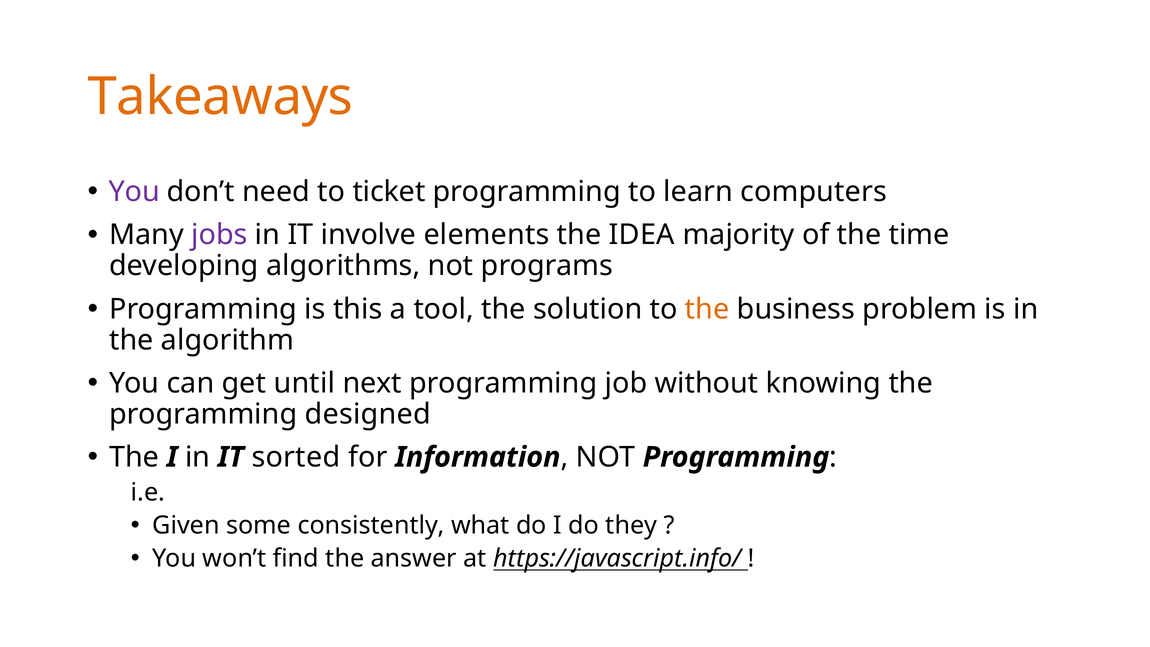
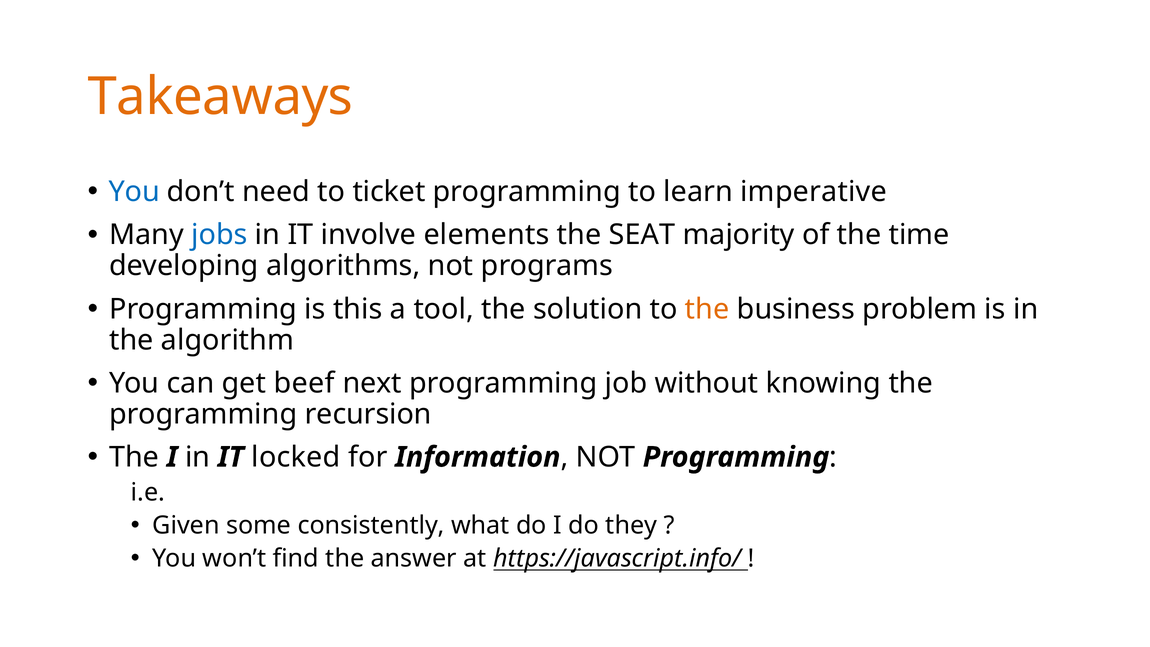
You at (134, 192) colour: purple -> blue
computers: computers -> imperative
jobs colour: purple -> blue
IDEA: IDEA -> SEAT
until: until -> beef
designed: designed -> recursion
sorted: sorted -> locked
